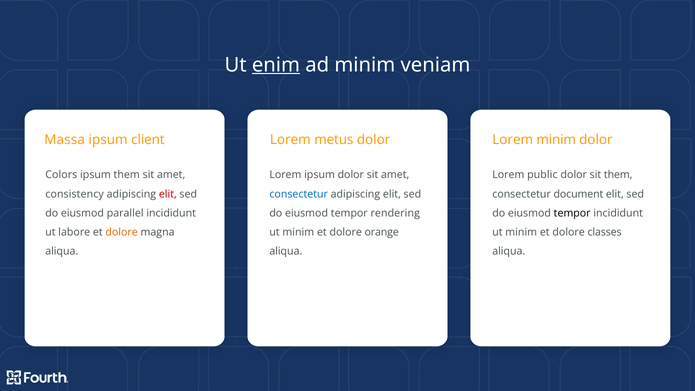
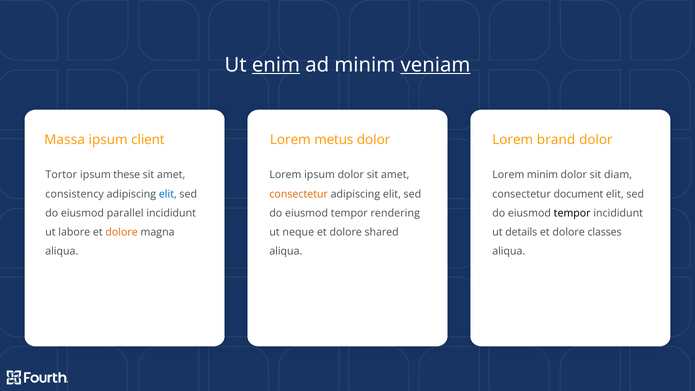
veniam underline: none -> present
Lorem minim: minim -> brand
Colors: Colors -> Tortor
ipsum them: them -> these
Lorem public: public -> minim
sit them: them -> diam
elit at (168, 194) colour: red -> blue
consectetur at (299, 194) colour: blue -> orange
minim at (298, 232): minim -> neque
orange: orange -> shared
minim at (521, 232): minim -> details
